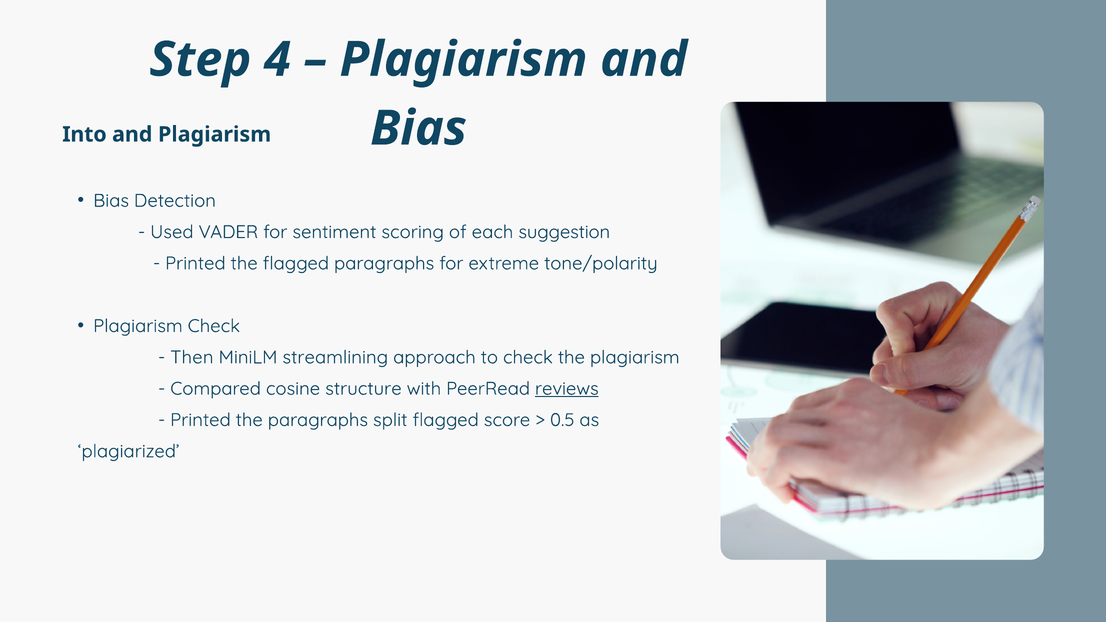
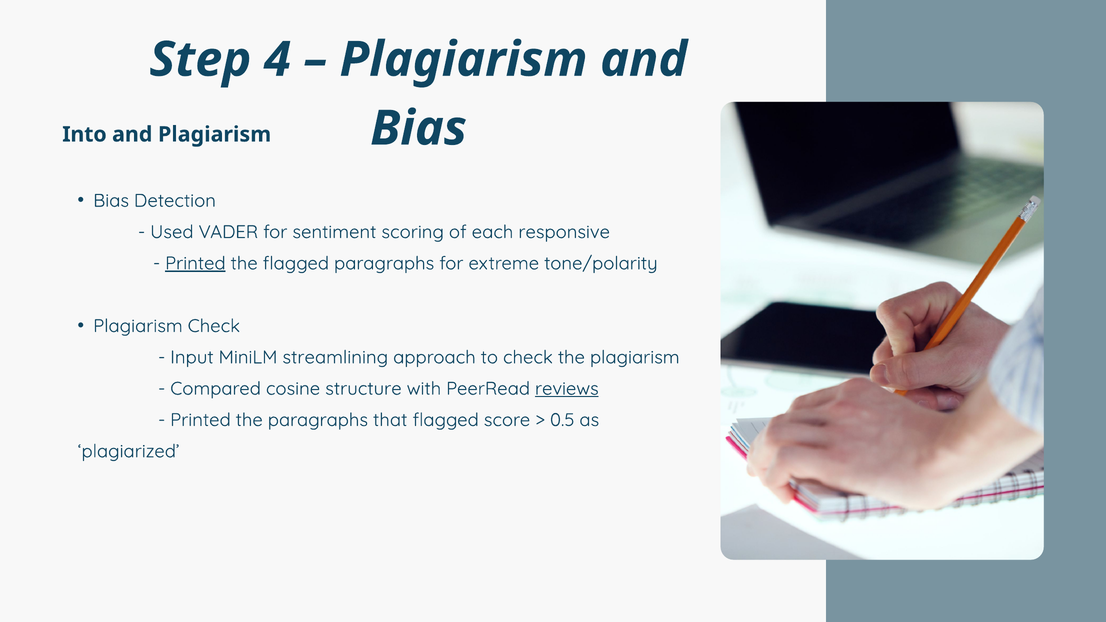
suggestion: suggestion -> responsive
Printed at (195, 263) underline: none -> present
Then: Then -> Input
split: split -> that
